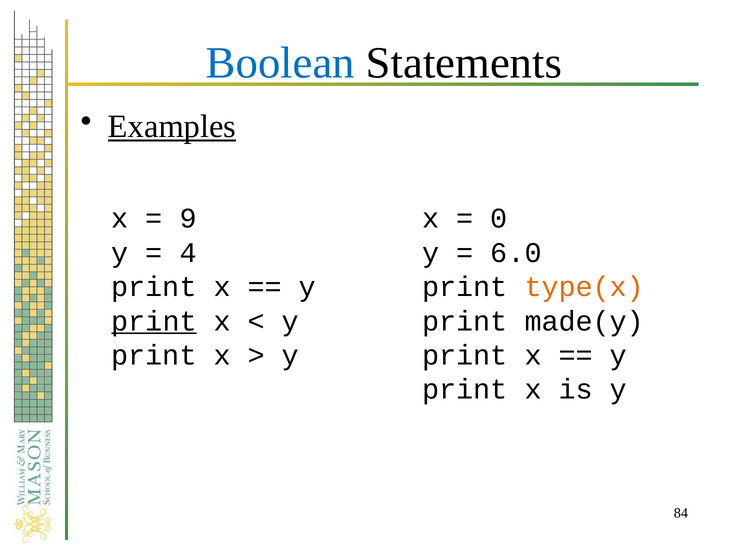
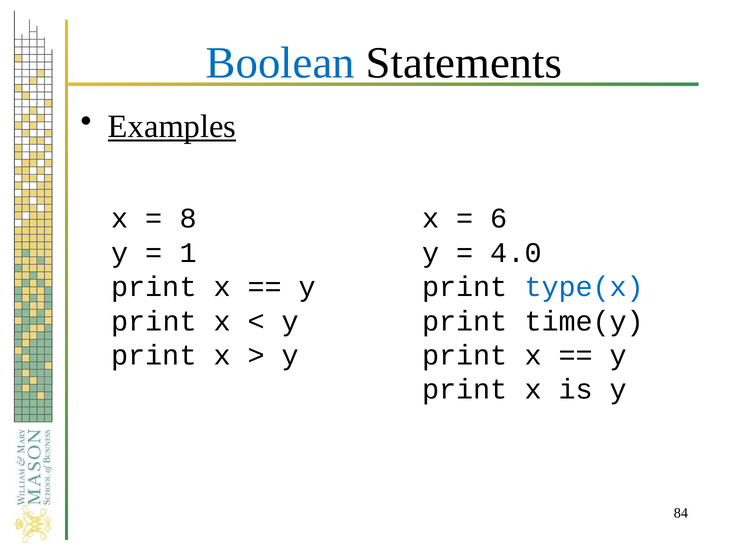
9: 9 -> 8
0: 0 -> 6
4: 4 -> 1
6.0: 6.0 -> 4.0
type(x colour: orange -> blue
print at (154, 321) underline: present -> none
made(y: made(y -> time(y
